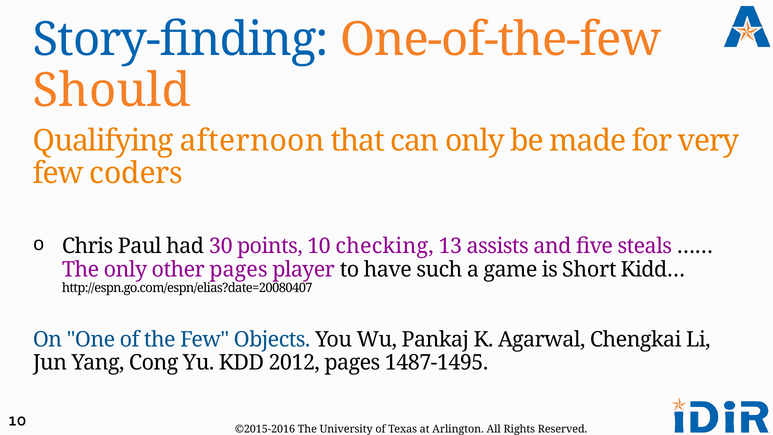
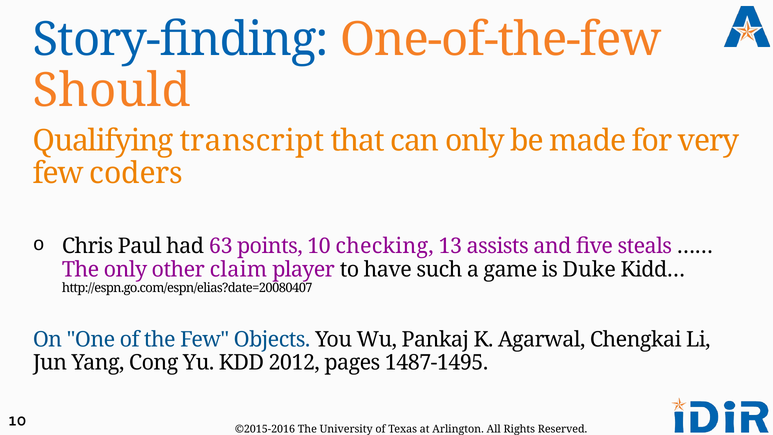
afternoon: afternoon -> transcript
30: 30 -> 63
other pages: pages -> claim
Short: Short -> Duke
